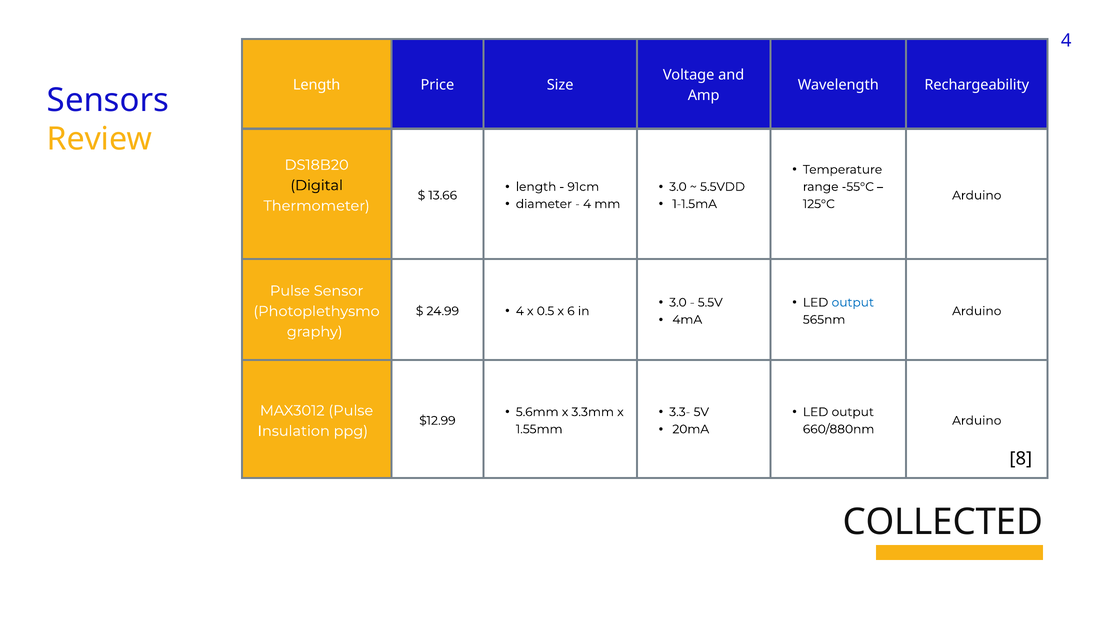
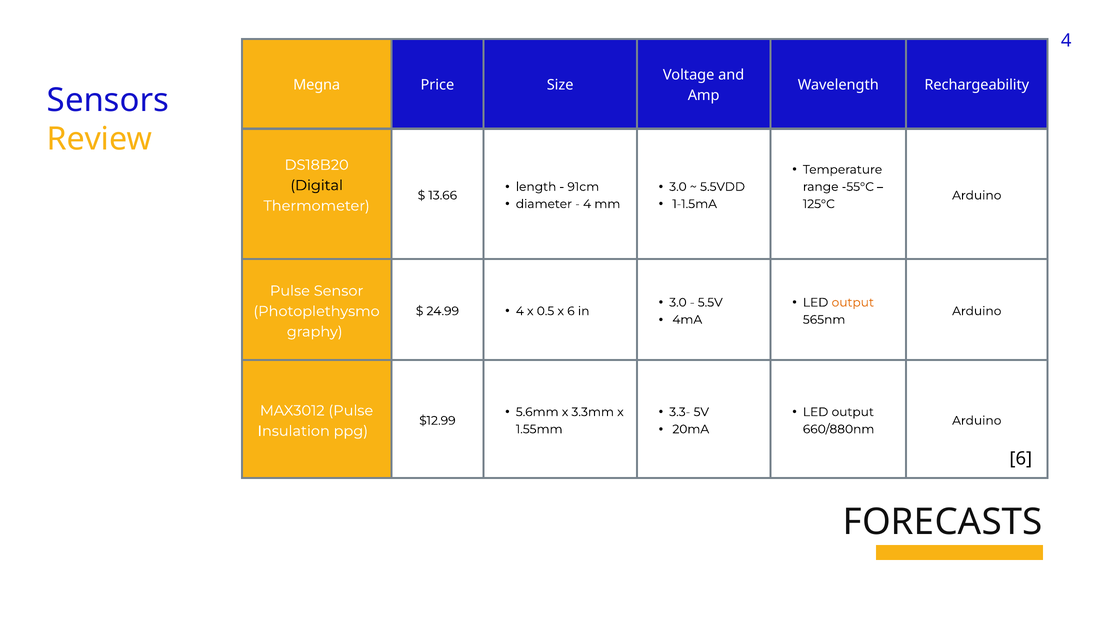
Length at (317, 85): Length -> Megna
output at (853, 302) colour: blue -> orange
8 at (1021, 458): 8 -> 6
COLLECTED: COLLECTED -> FORECASTS
